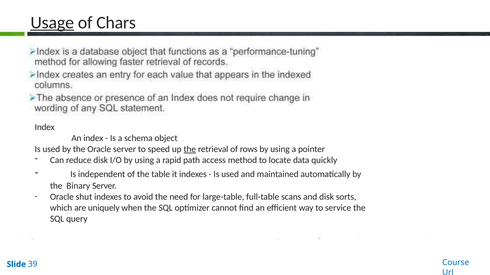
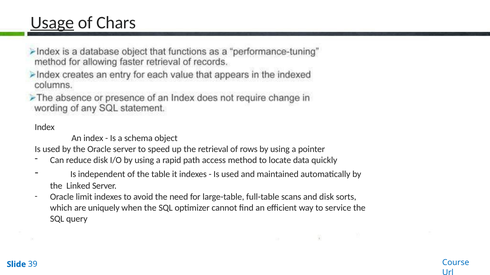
the at (190, 149) underline: present -> none
Binary: Binary -> Linked
shut: shut -> limit
